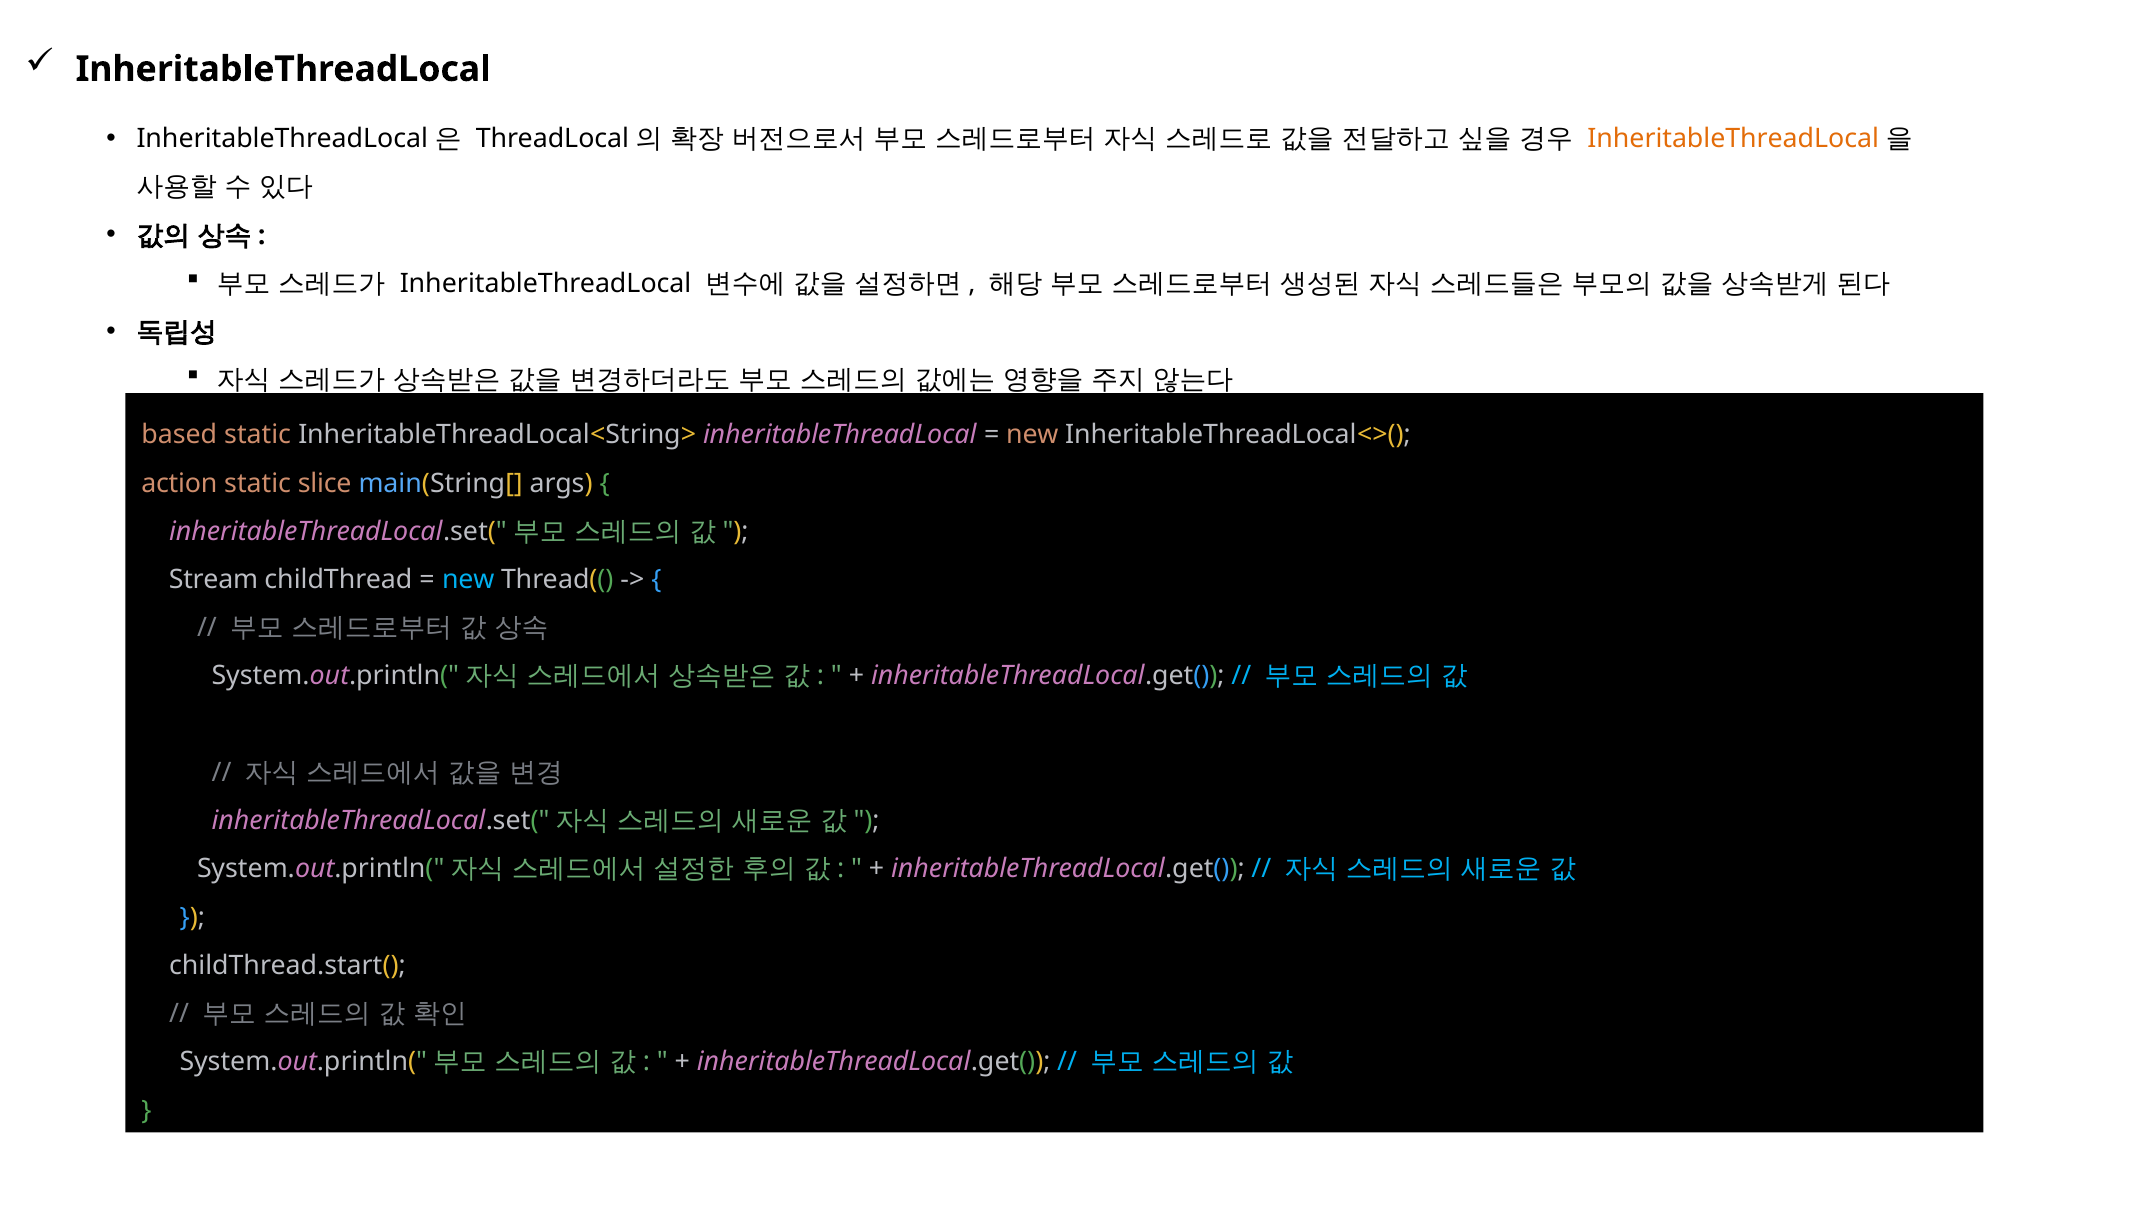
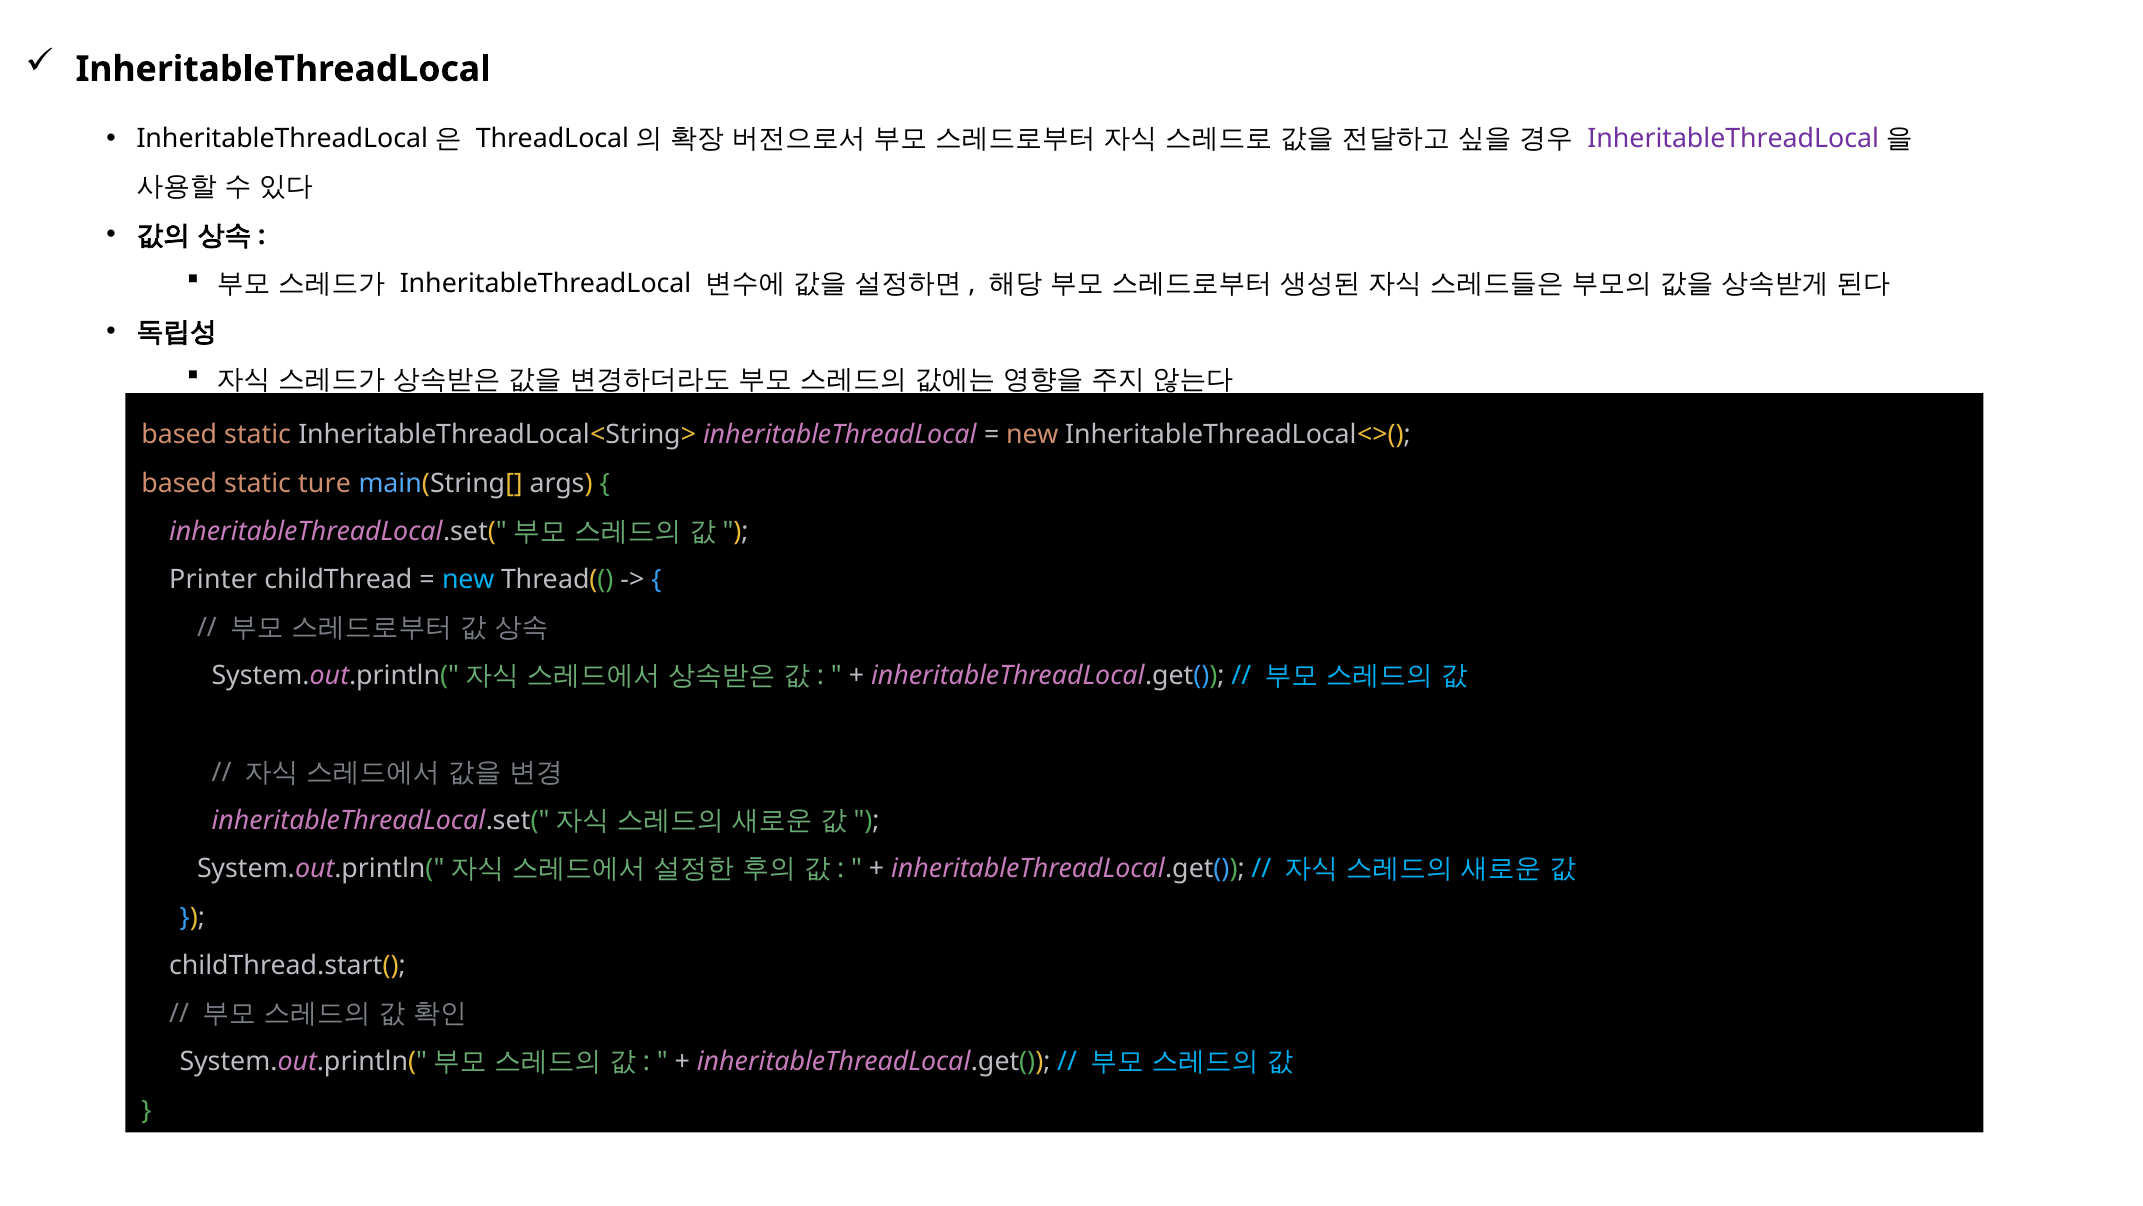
InheritableThreadLocal at (1733, 139) colour: orange -> purple
action at (179, 483): action -> based
slice: slice -> ture
Stream: Stream -> Printer
